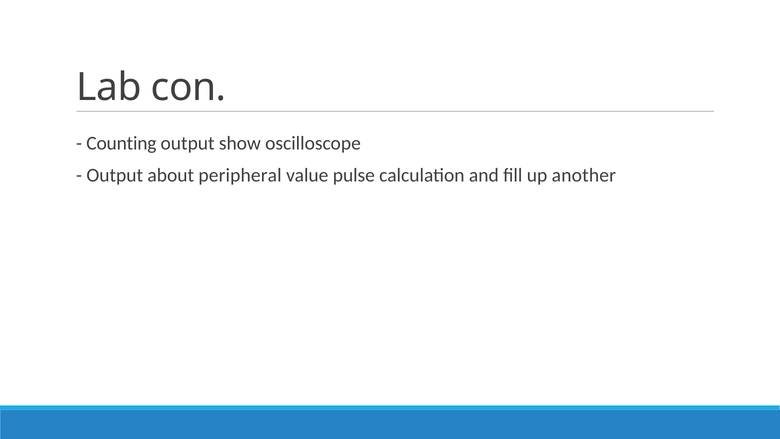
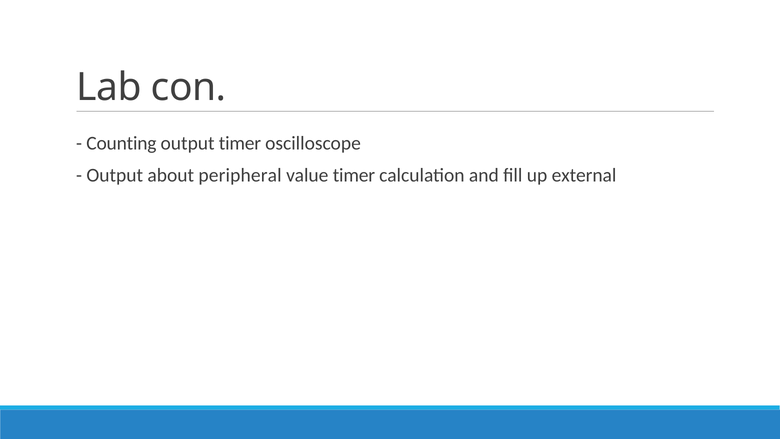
output show: show -> timer
value pulse: pulse -> timer
another: another -> external
